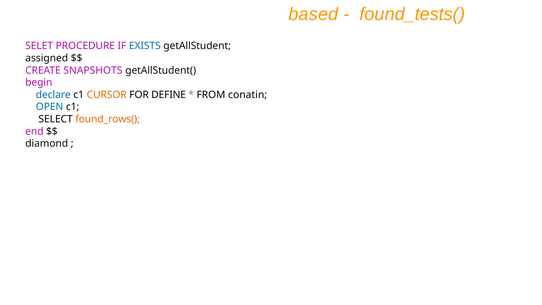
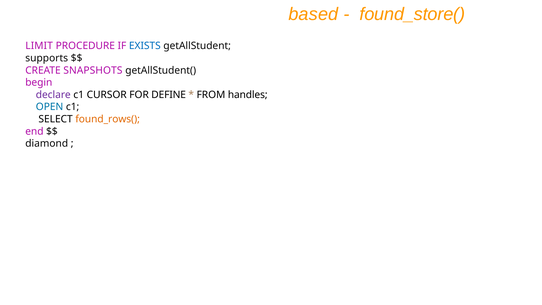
found_tests(: found_tests( -> found_store(
SELET: SELET -> LIMIT
assigned: assigned -> supports
declare colour: blue -> purple
CURSOR colour: orange -> black
conatin: conatin -> handles
